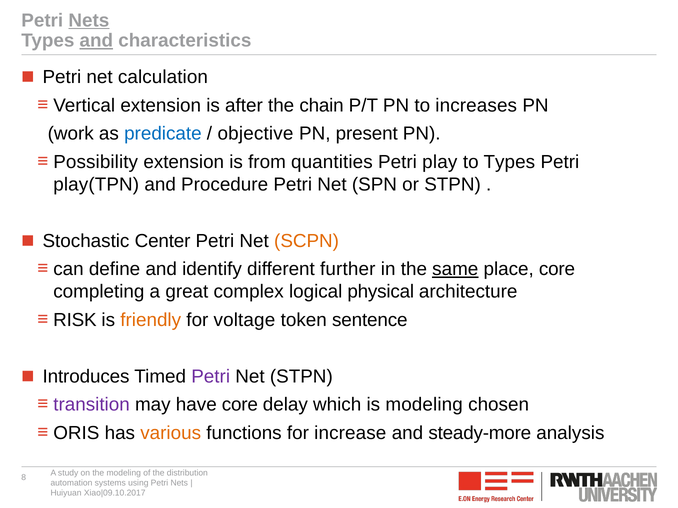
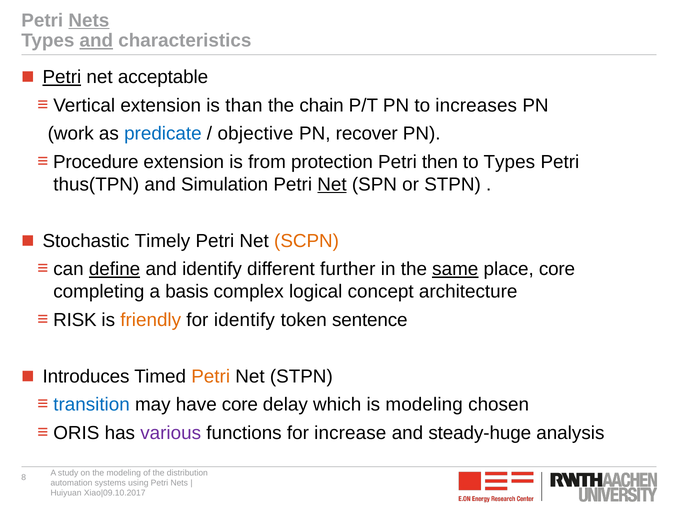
Petri at (62, 77) underline: none -> present
calculation: calculation -> acceptable
after: after -> than
present: present -> recover
Possibility: Possibility -> Procedure
quantities: quantities -> protection
play: play -> then
play(TPN: play(TPN -> thus(TPN
Procedure: Procedure -> Simulation
Net at (332, 185) underline: none -> present
Center: Center -> Timely
define underline: none -> present
great: great -> basis
physical: physical -> concept
for voltage: voltage -> identify
Petri at (211, 377) colour: purple -> orange
transition colour: purple -> blue
various colour: orange -> purple
steady-more: steady-more -> steady-huge
